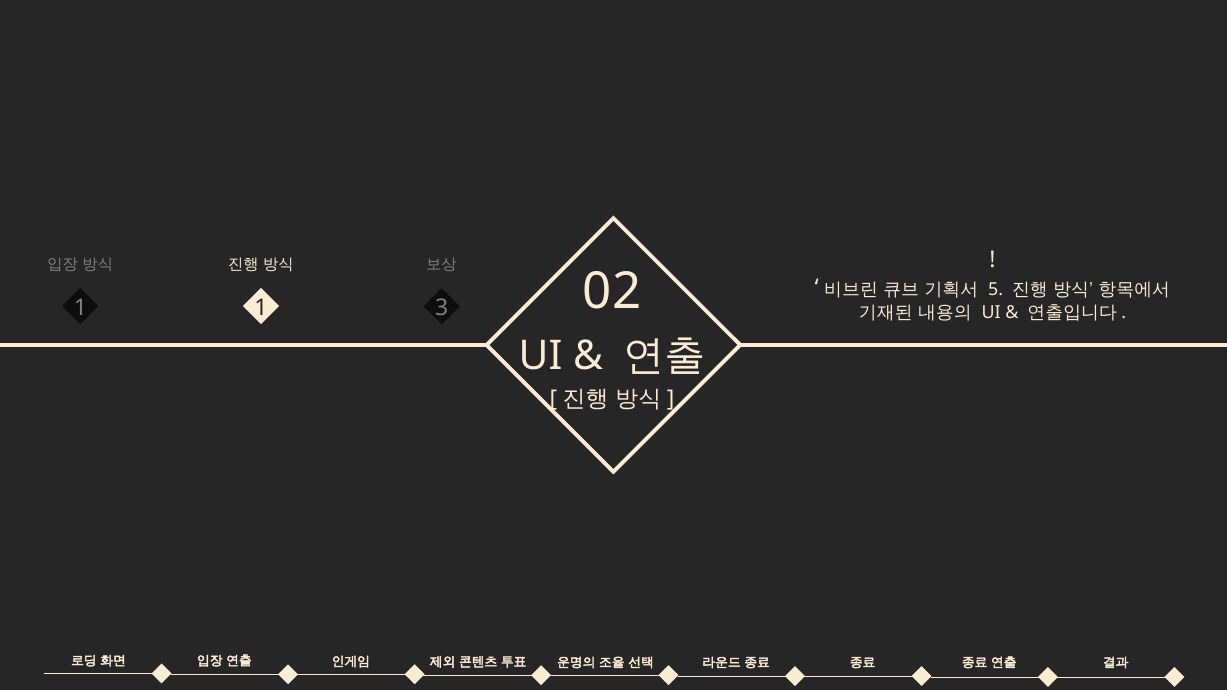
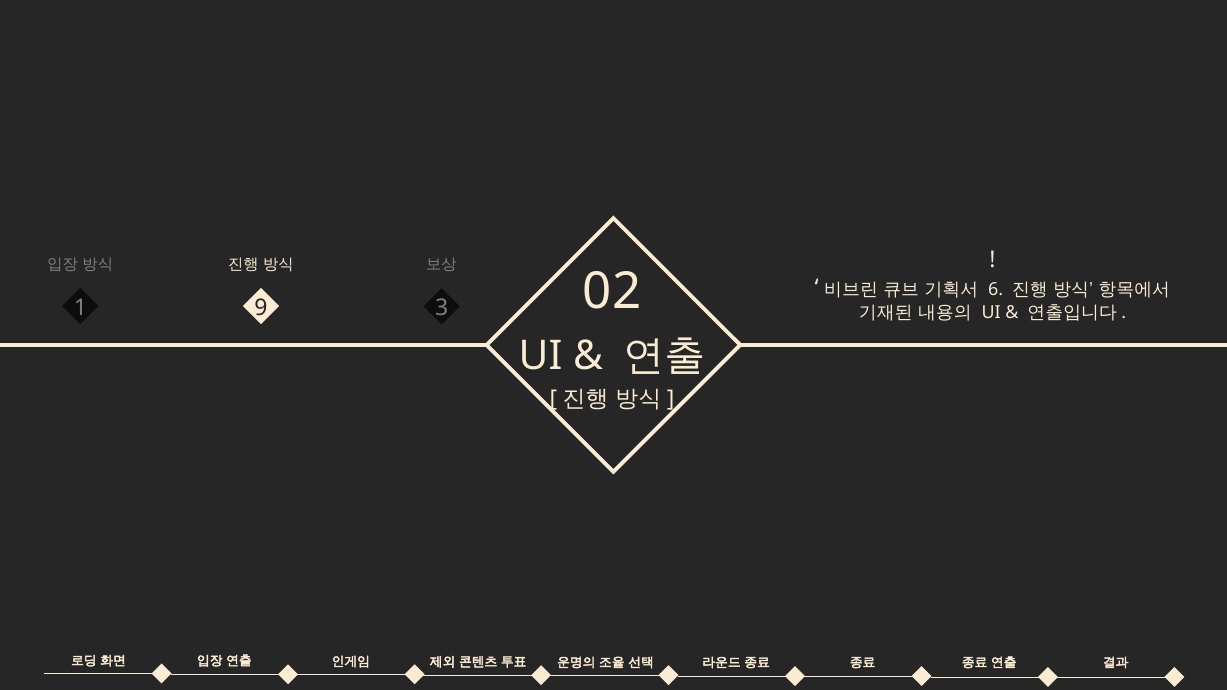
5: 5 -> 6
1 1: 1 -> 9
